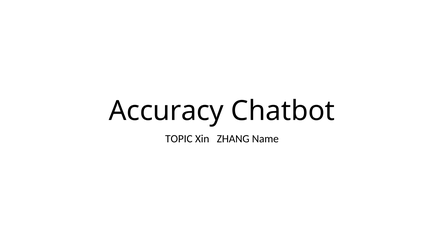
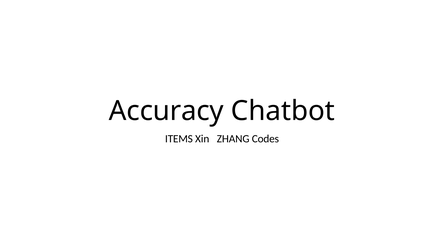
TOPIC: TOPIC -> ITEMS
Name: Name -> Codes
